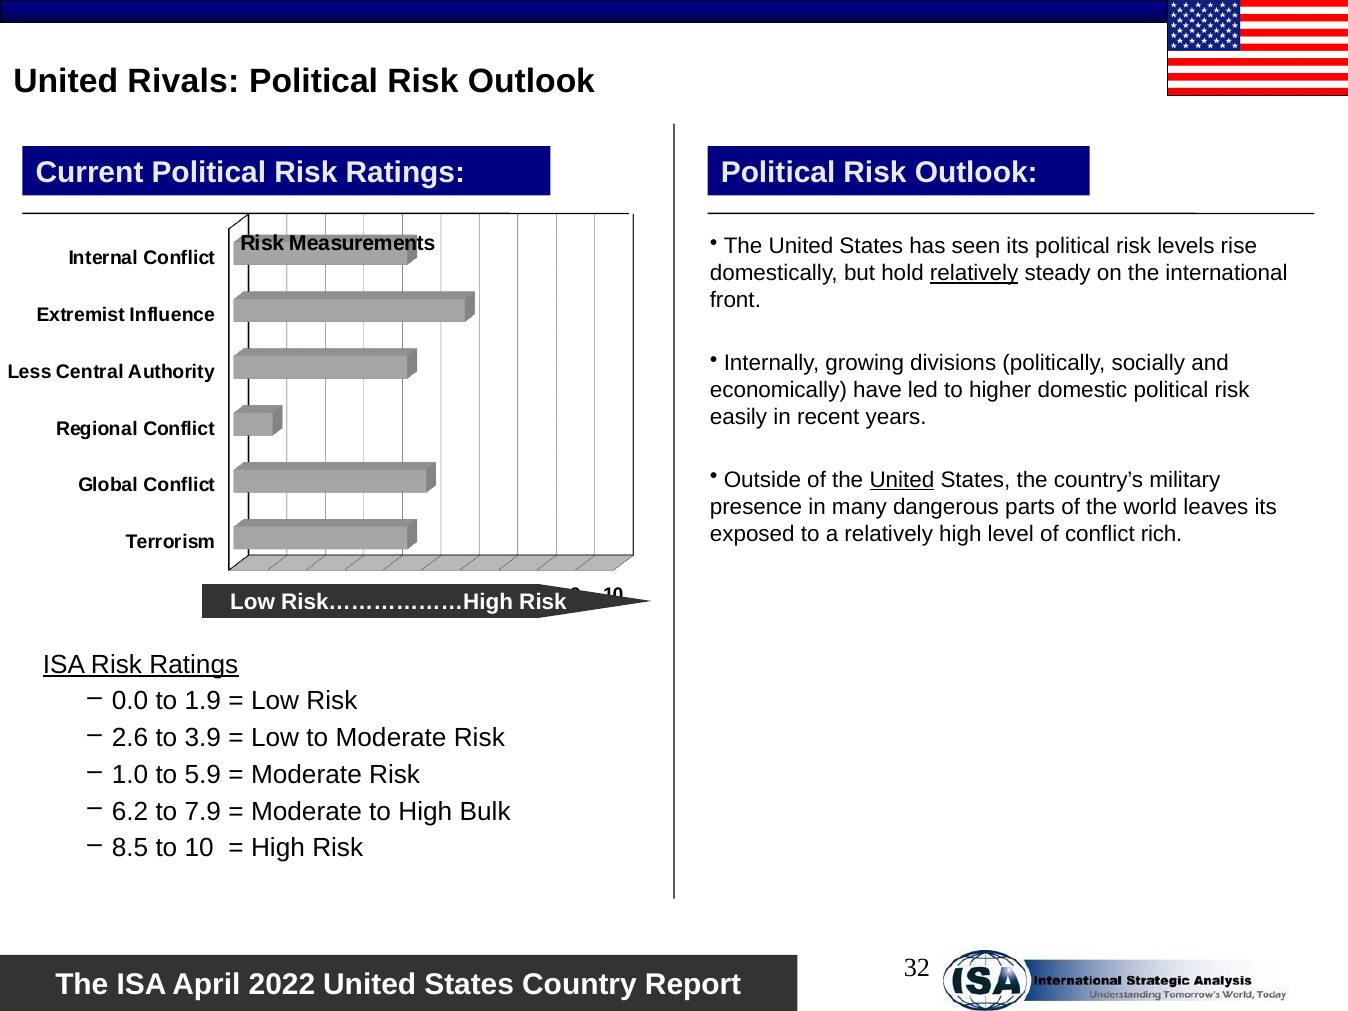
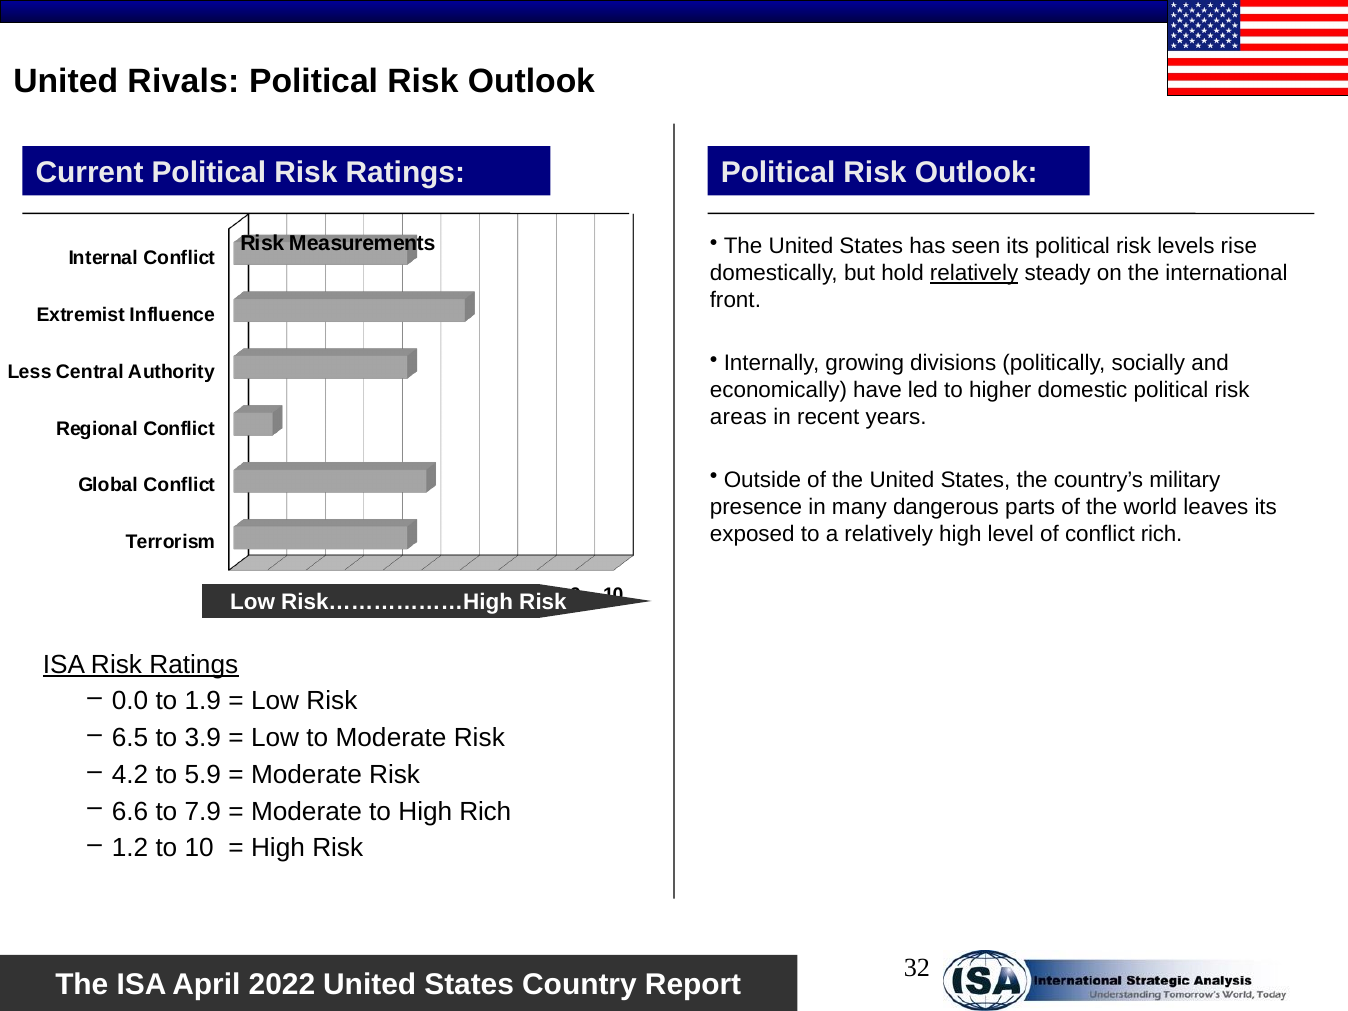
easily: easily -> areas
United at (902, 480) underline: present -> none
2.6: 2.6 -> 6.5
1.0: 1.0 -> 4.2
6.2: 6.2 -> 6.6
High Bulk: Bulk -> Rich
8.5: 8.5 -> 1.2
